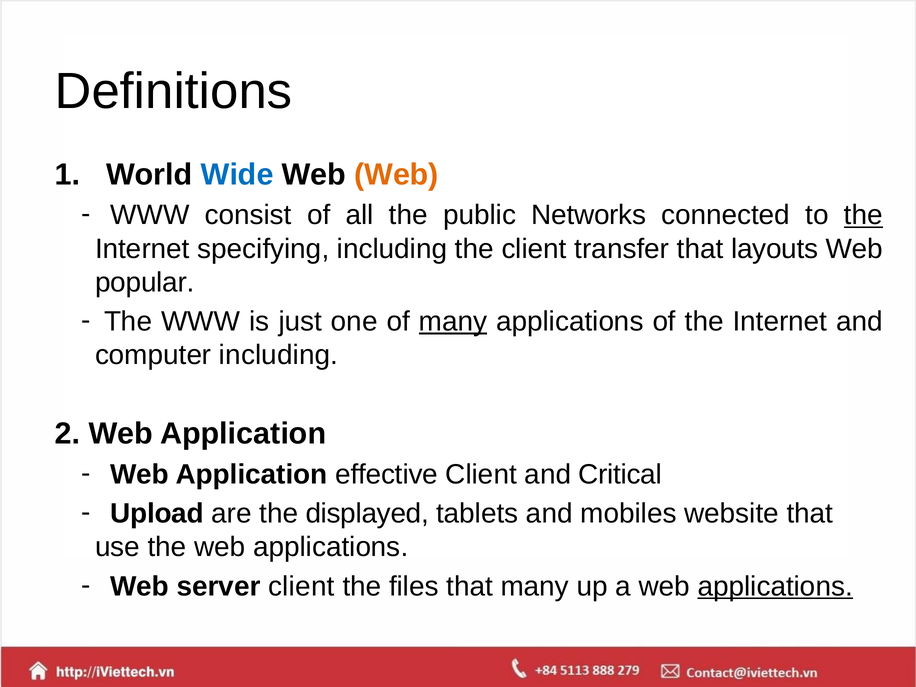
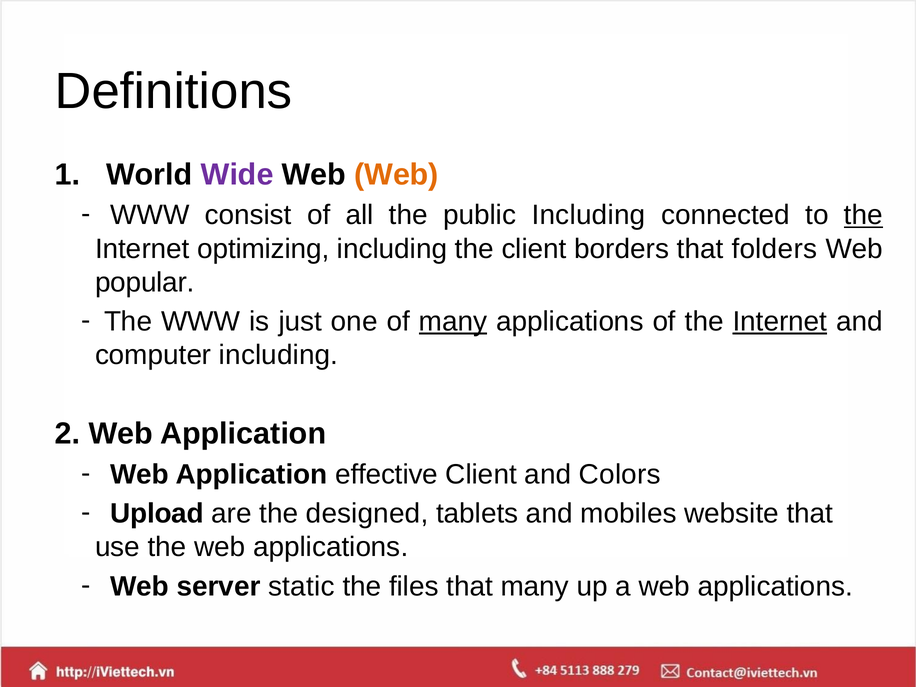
Wide colour: blue -> purple
public Networks: Networks -> Including
specifying: specifying -> optimizing
transfer: transfer -> borders
layouts: layouts -> folders
Internet at (780, 322) underline: none -> present
Critical: Critical -> Colors
displayed: displayed -> designed
server client: client -> static
applications at (775, 586) underline: present -> none
